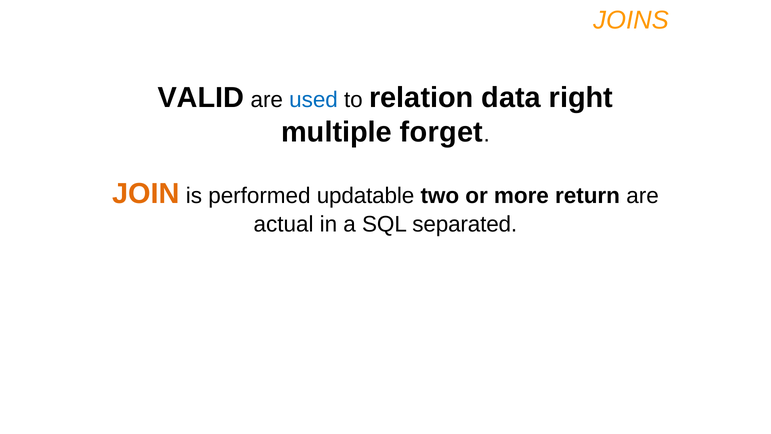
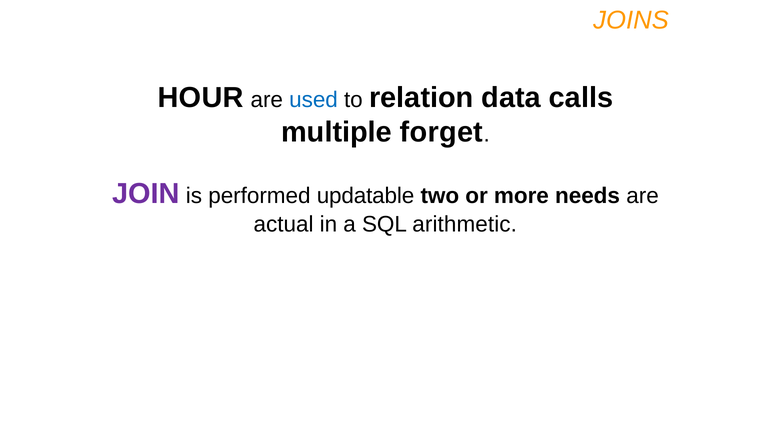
VALID: VALID -> HOUR
right: right -> calls
JOIN colour: orange -> purple
return: return -> needs
separated: separated -> arithmetic
